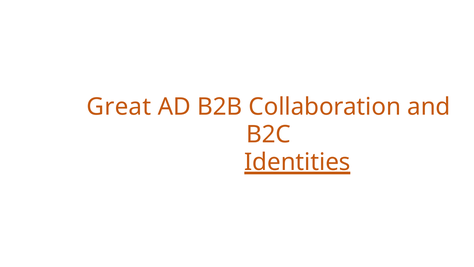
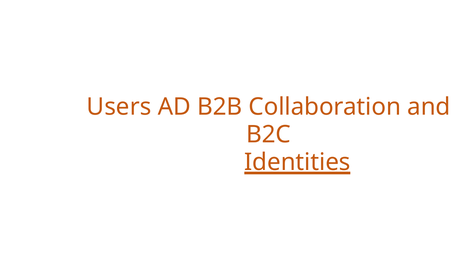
Great: Great -> Users
